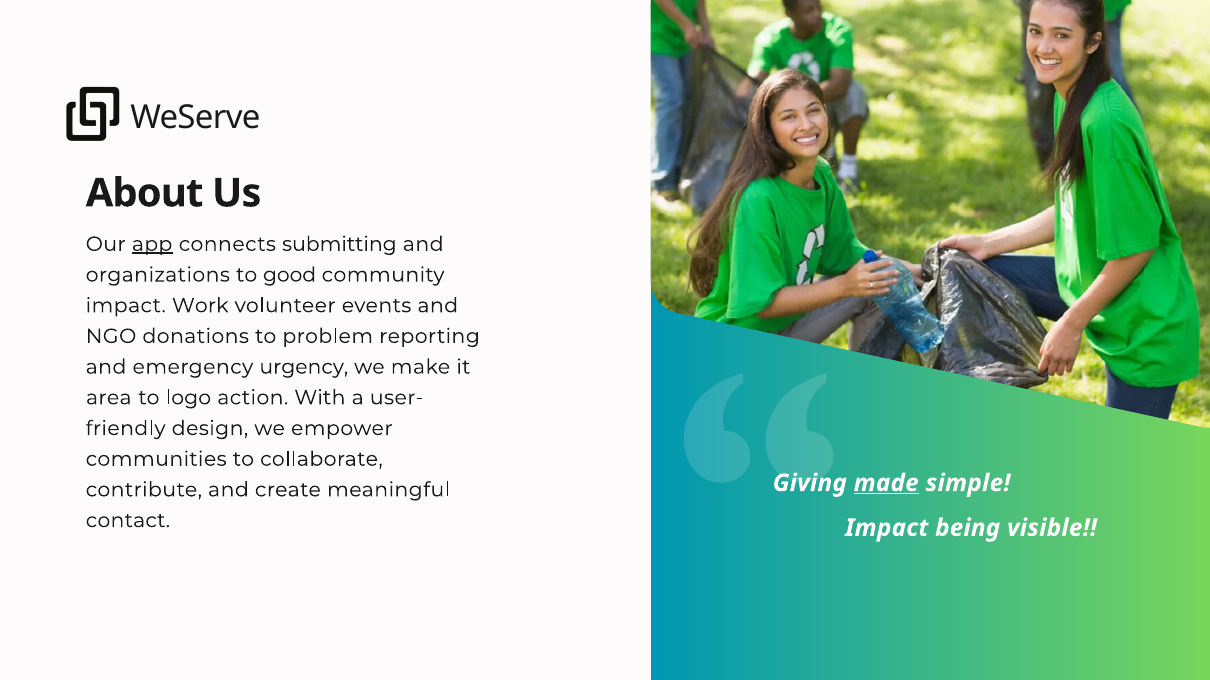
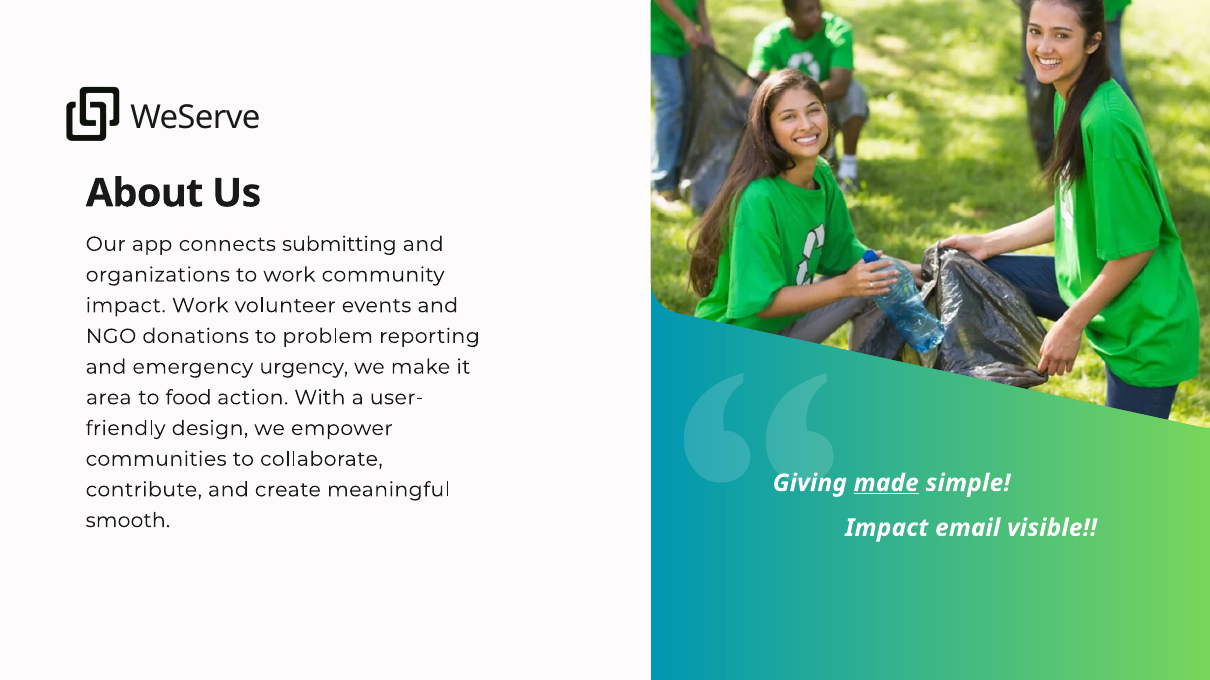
app underline: present -> none
to good: good -> work
logo: logo -> food
contact: contact -> smooth
being: being -> email
